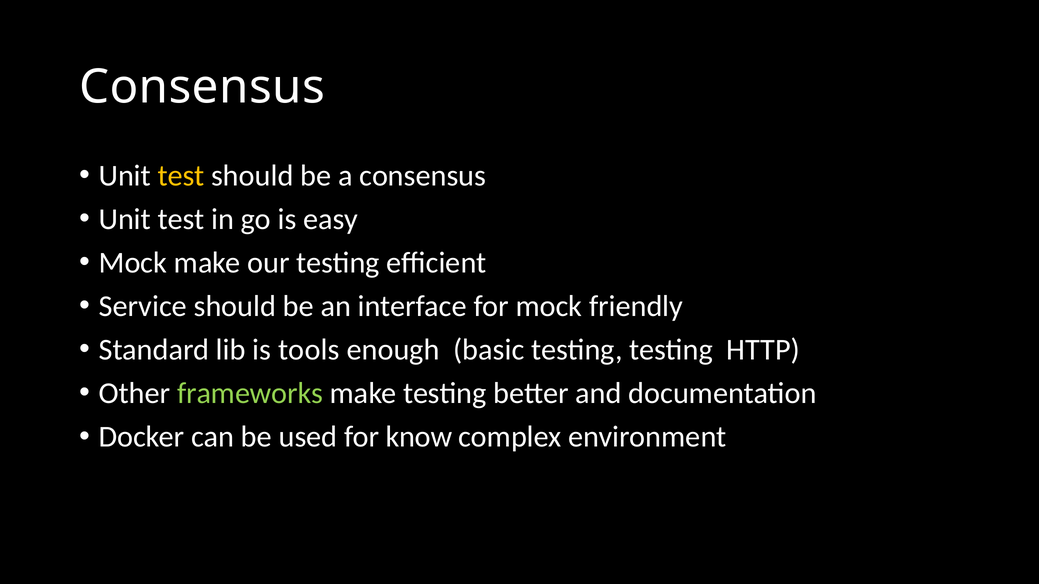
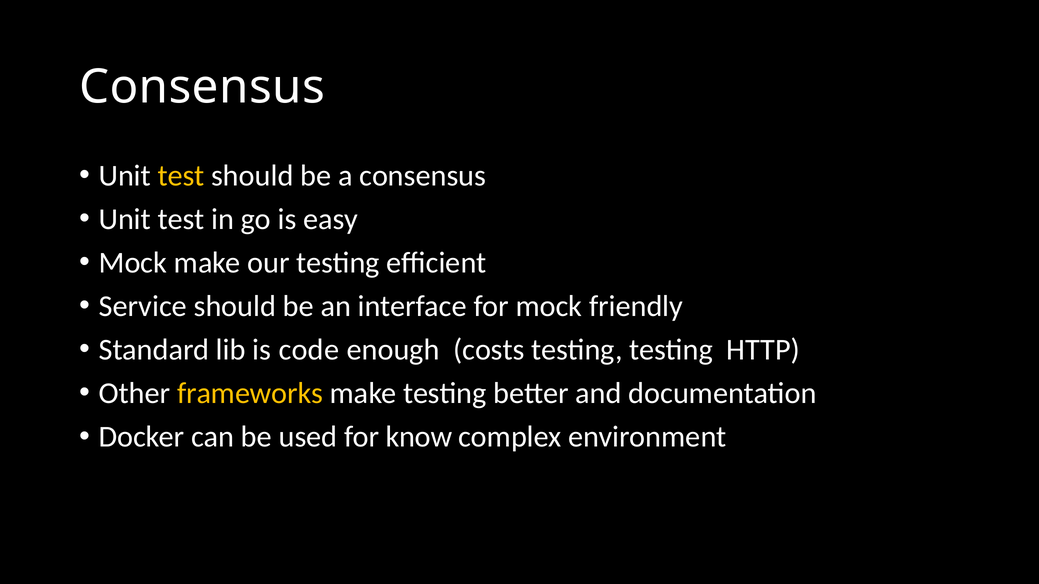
tools: tools -> code
basic: basic -> costs
frameworks colour: light green -> yellow
